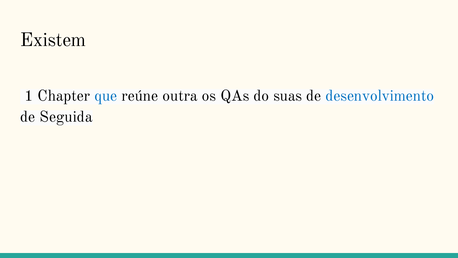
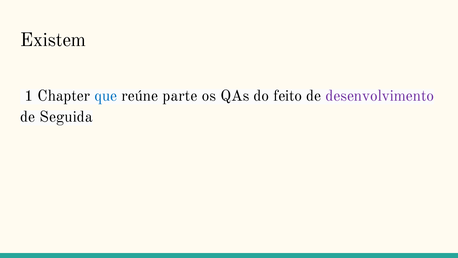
outra: outra -> parte
suas: suas -> feito
desenvolvimento colour: blue -> purple
